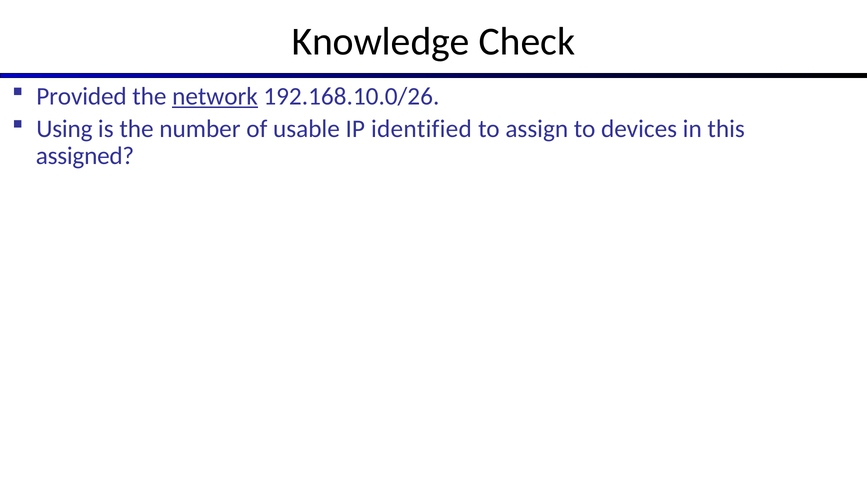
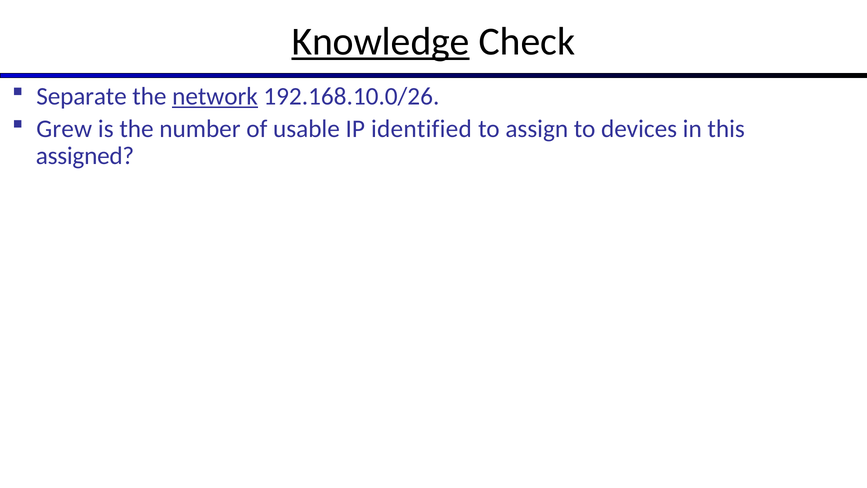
Knowledge underline: none -> present
Provided: Provided -> Separate
Using: Using -> Grew
